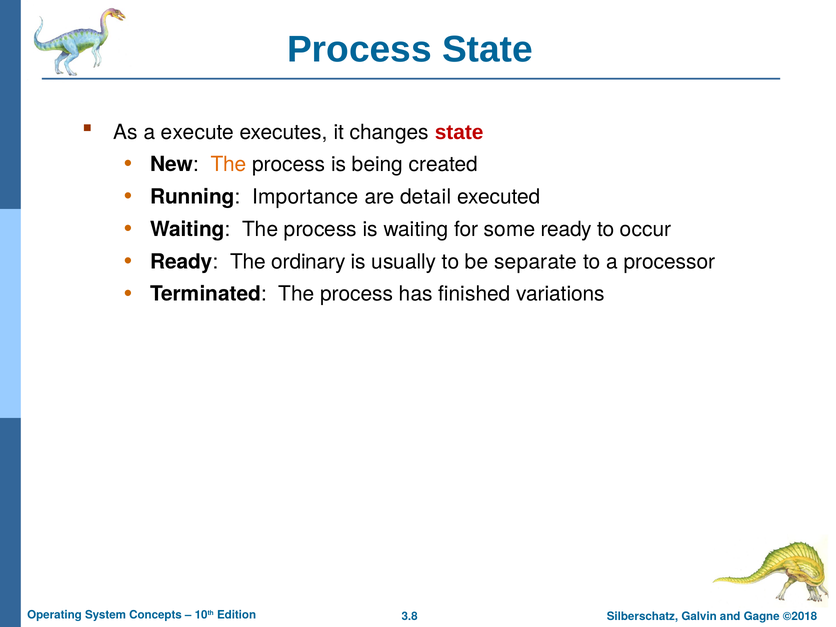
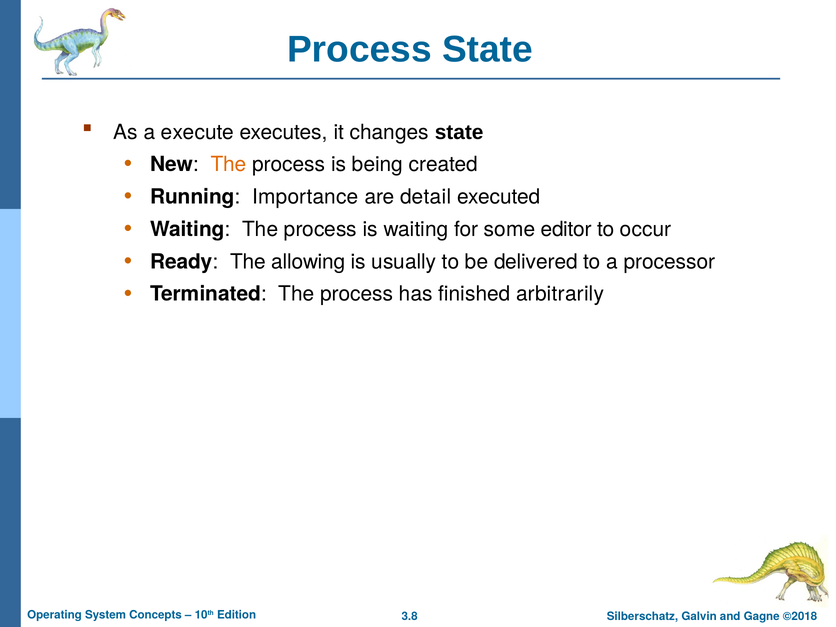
state at (459, 132) colour: red -> black
some ready: ready -> editor
ordinary: ordinary -> allowing
separate: separate -> delivered
variations: variations -> arbitrarily
